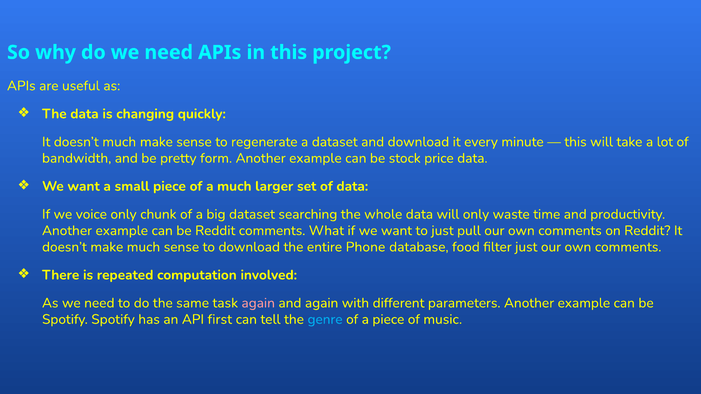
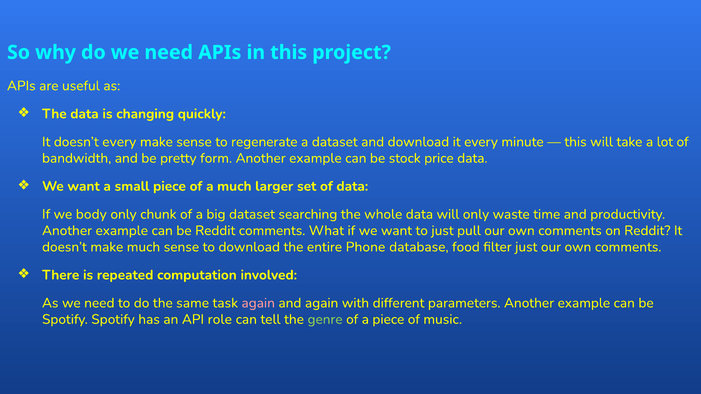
doesn’t much: much -> every
voice: voice -> body
first: first -> role
genre colour: light blue -> light green
